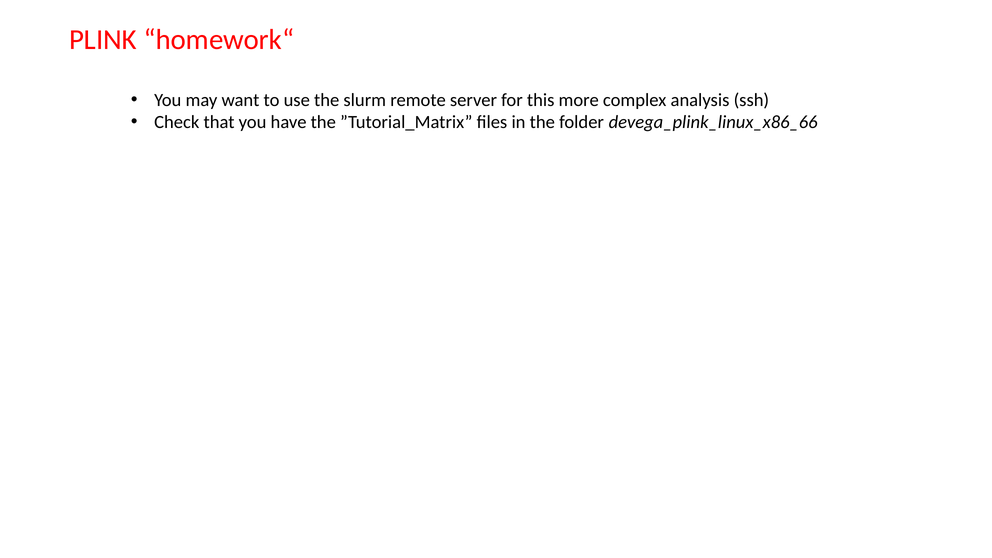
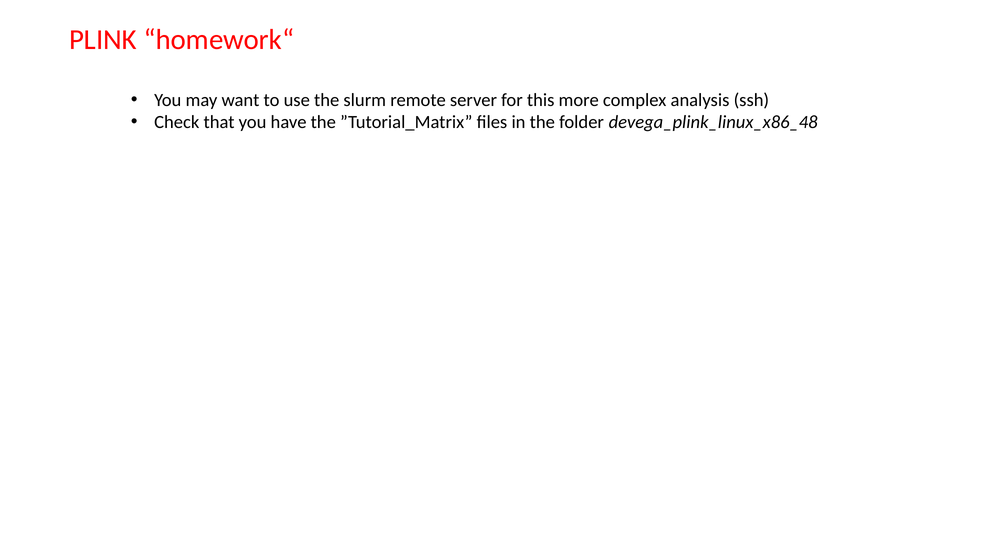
devega_plink_linux_x86_66: devega_plink_linux_x86_66 -> devega_plink_linux_x86_48
